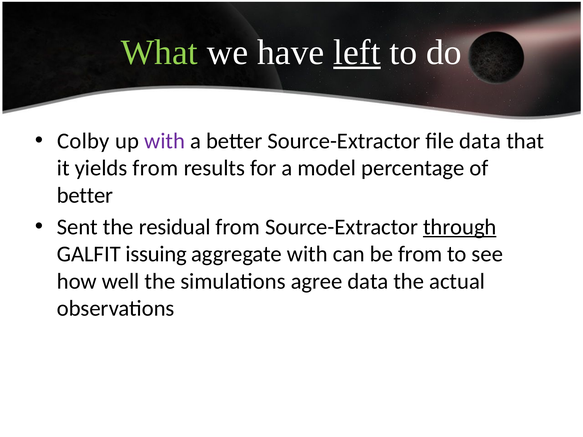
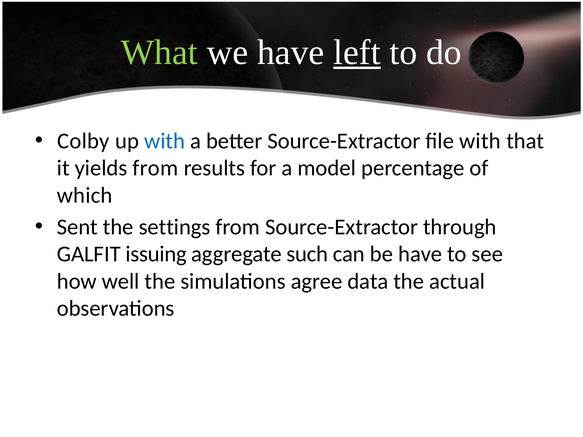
with at (165, 141) colour: purple -> blue
file data: data -> with
better at (85, 195): better -> which
residual: residual -> settings
through underline: present -> none
aggregate with: with -> such
be from: from -> have
